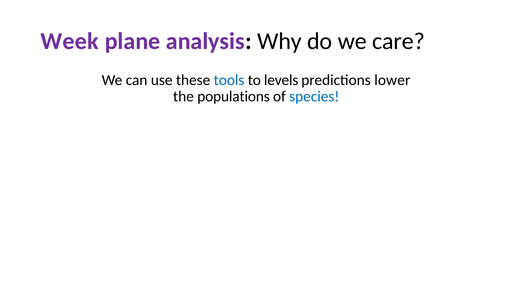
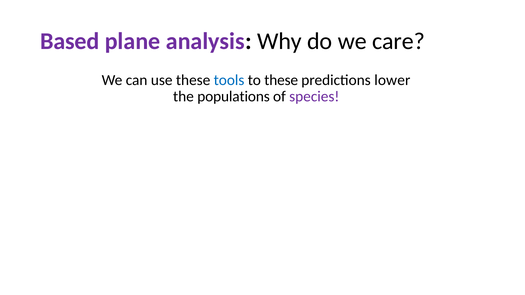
Week: Week -> Based
to levels: levels -> these
species colour: blue -> purple
